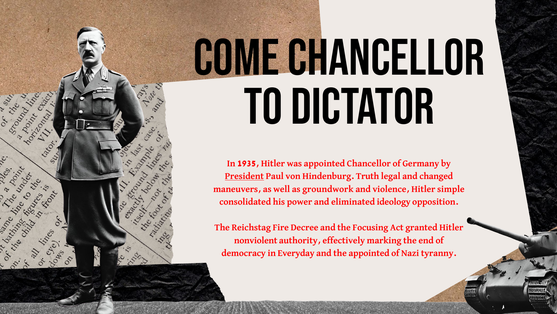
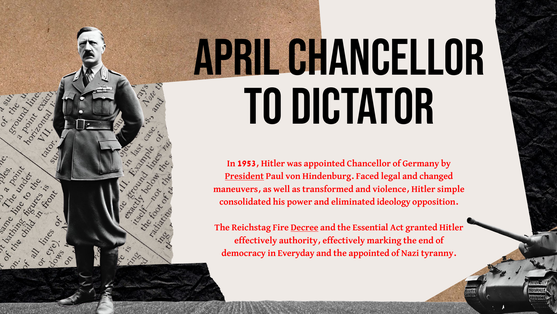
Come: Come -> April
1935: 1935 -> 1953
Truth: Truth -> Faced
groundwork: groundwork -> transformed
Decree underline: none -> present
Focusing: Focusing -> Essential
nonviolent at (256, 240): nonviolent -> effectively
